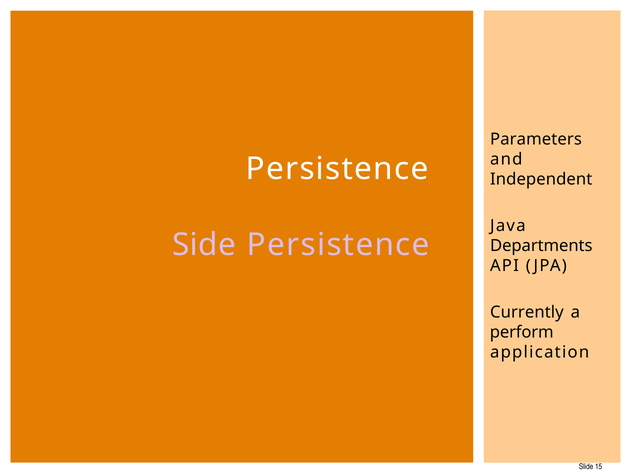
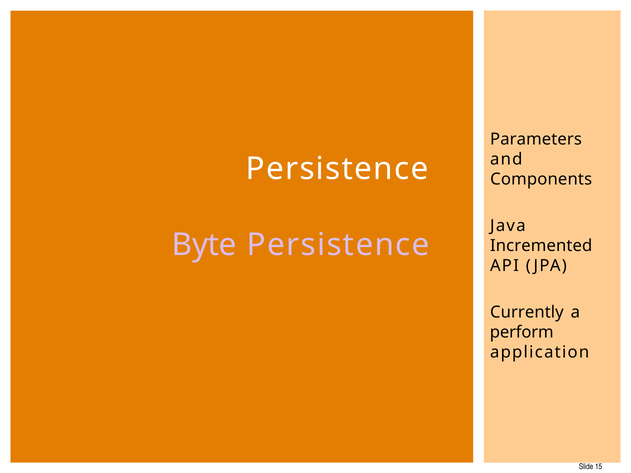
Independent: Independent -> Components
Side: Side -> Byte
Departments: Departments -> Incremented
